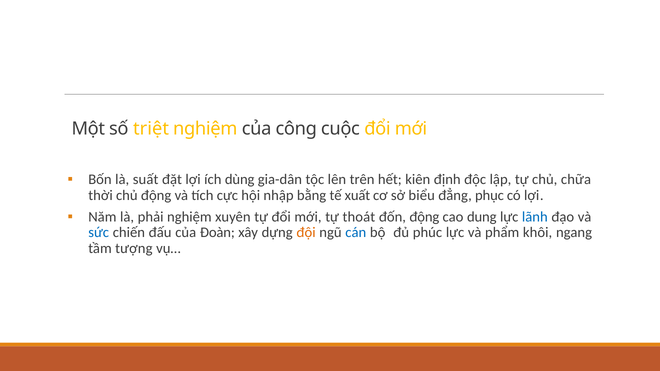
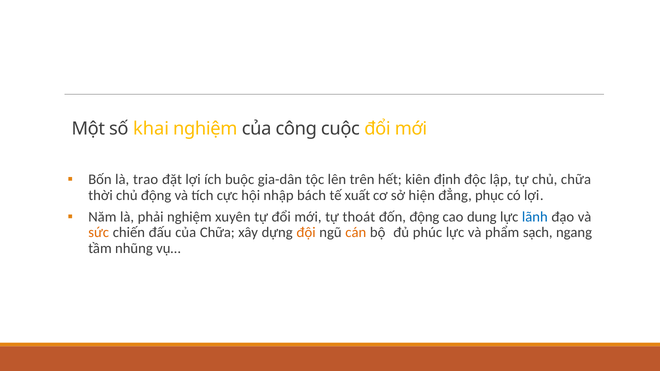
triệt: triệt -> khai
suất: suất -> trao
dùng: dùng -> buộc
bằng: bằng -> bách
biểu: biểu -> hiện
sức colour: blue -> orange
của Đoàn: Đoàn -> Chữa
cán colour: blue -> orange
khôi: khôi -> sạch
tượng: tượng -> nhũng
